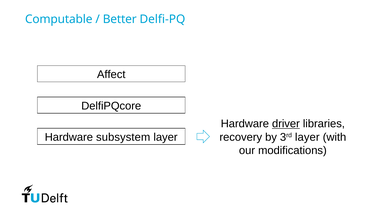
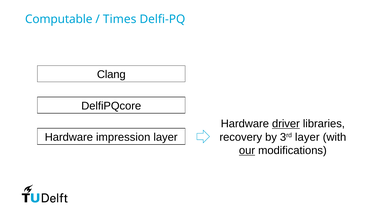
Better: Better -> Times
Affect: Affect -> Clang
subsystem: subsystem -> impression
our underline: none -> present
